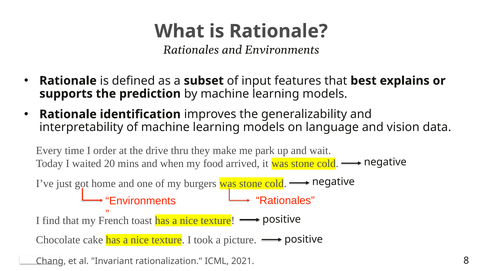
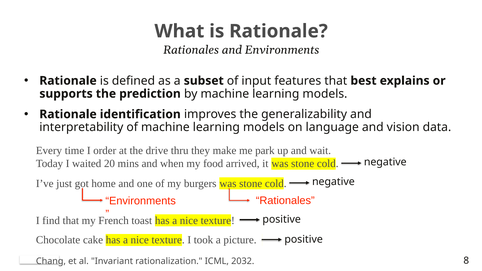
2021: 2021 -> 2032
